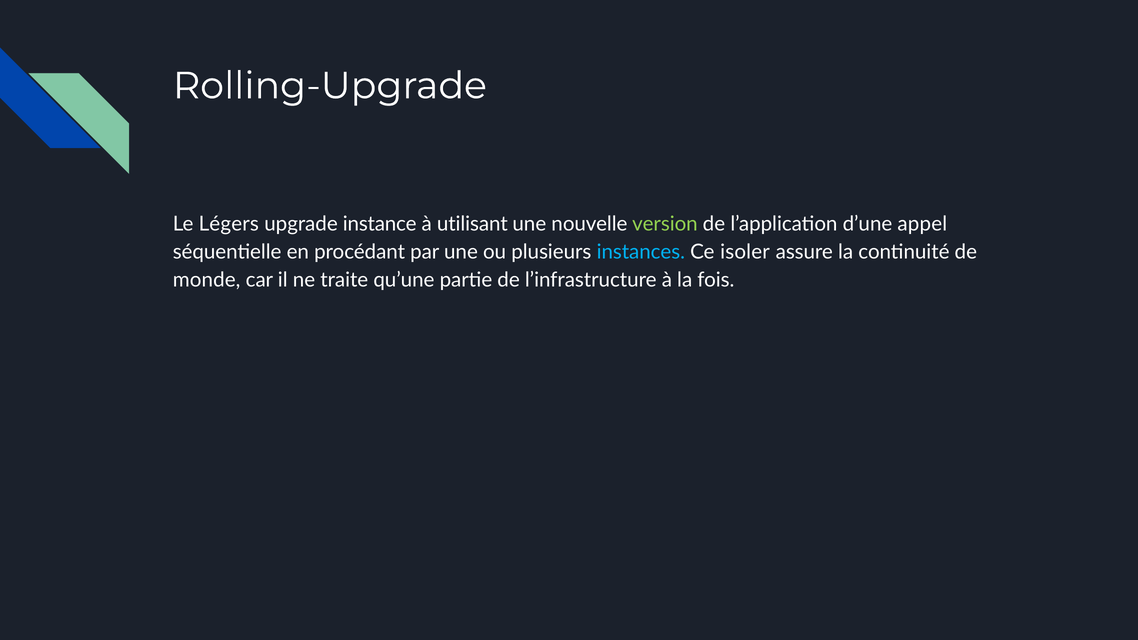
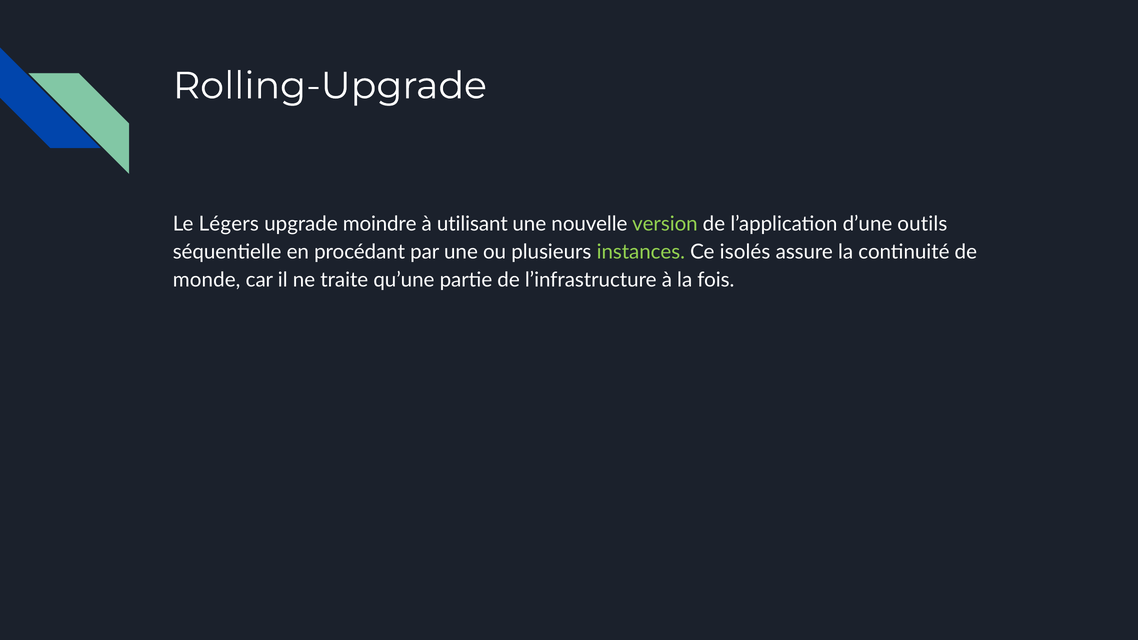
instance: instance -> moindre
appel: appel -> outils
instances colour: light blue -> light green
isoler: isoler -> isolés
